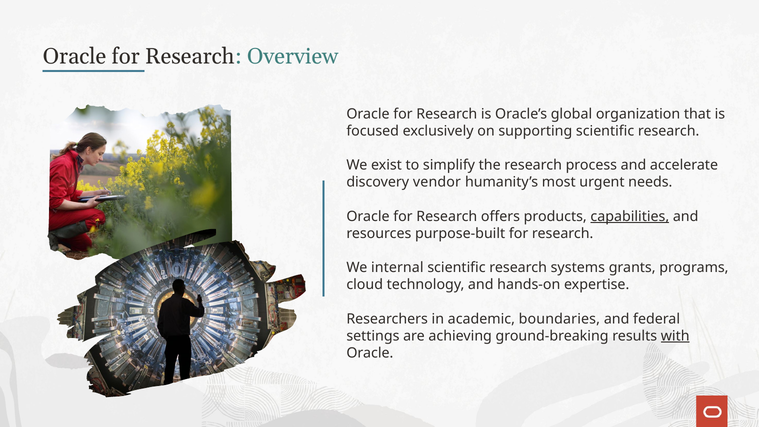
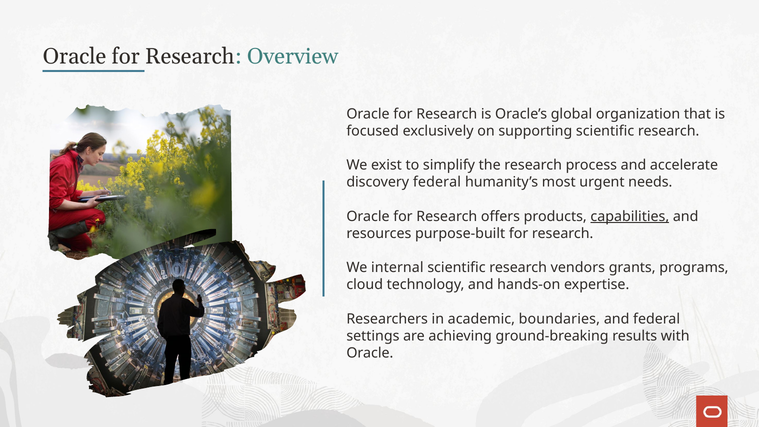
discovery vendor: vendor -> federal
systems: systems -> vendors
with underline: present -> none
